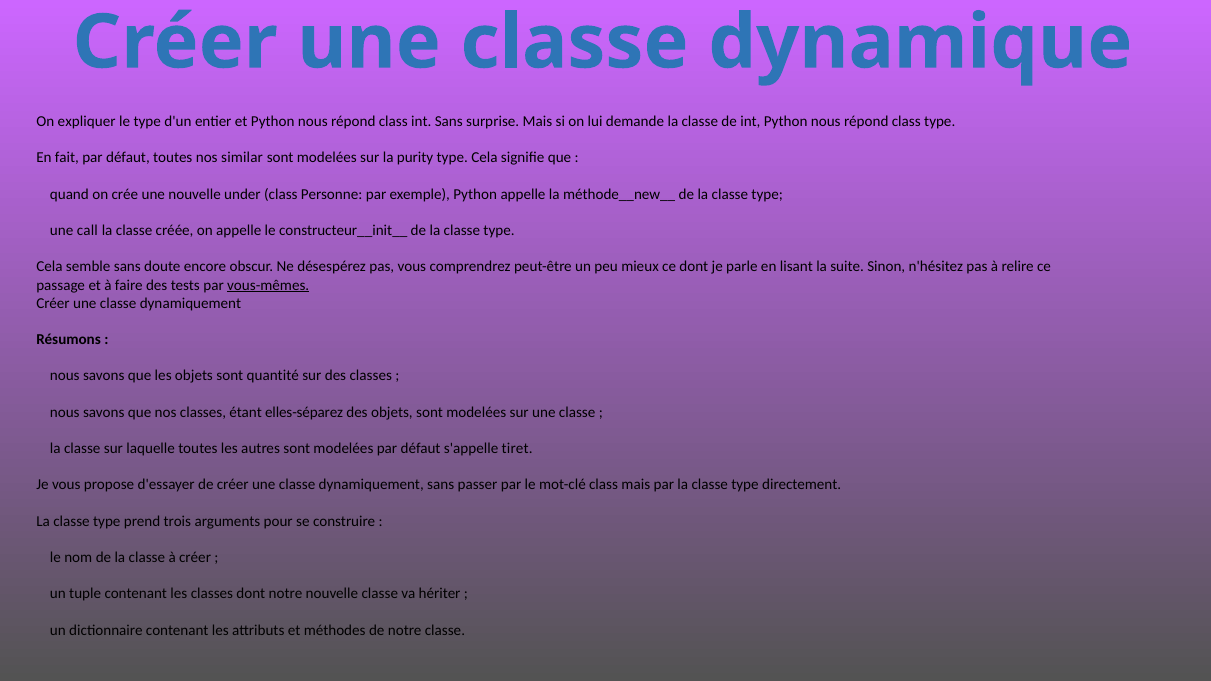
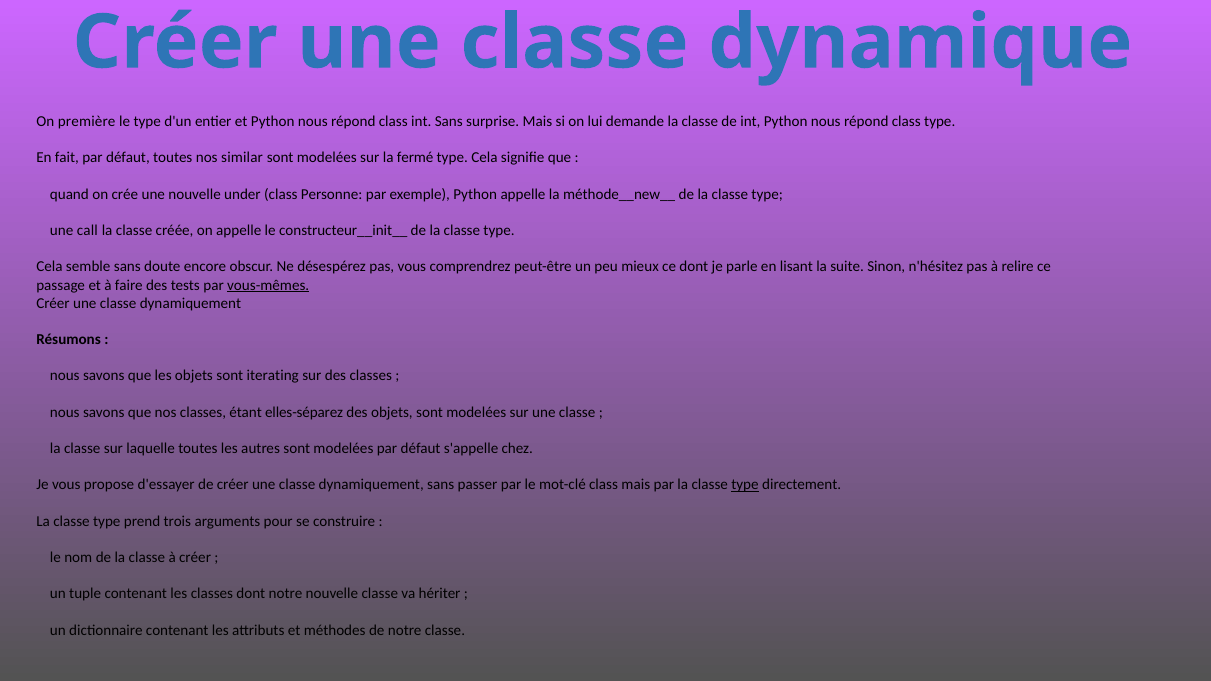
expliquer: expliquer -> première
purity: purity -> fermé
quantité: quantité -> iterating
tiret: tiret -> chez
type at (745, 485) underline: none -> present
